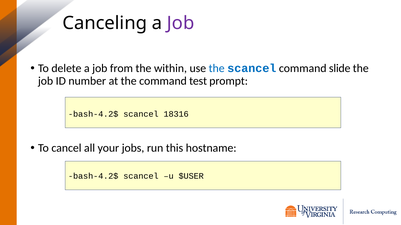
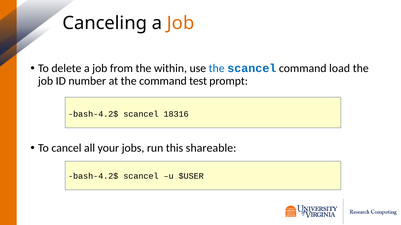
Job at (181, 23) colour: purple -> orange
slide: slide -> load
hostname: hostname -> shareable
